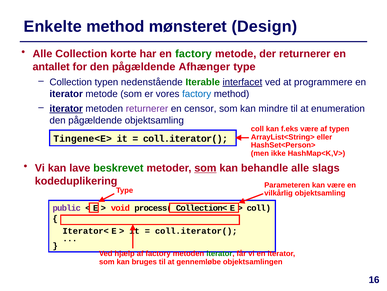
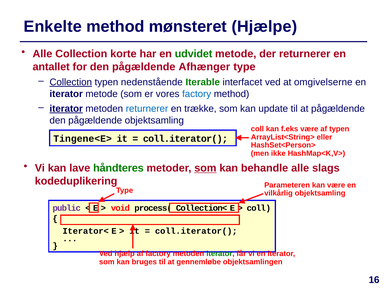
Design: Design -> Hjælpe
en factory: factory -> udvidet
Collection at (71, 82) underline: none -> present
interfacet underline: present -> none
programmere: programmere -> omgivelserne
returnerer at (147, 108) colour: purple -> blue
censor: censor -> trække
mindre: mindre -> update
at enumeration: enumeration -> pågældende
beskrevet: beskrevet -> håndteres
